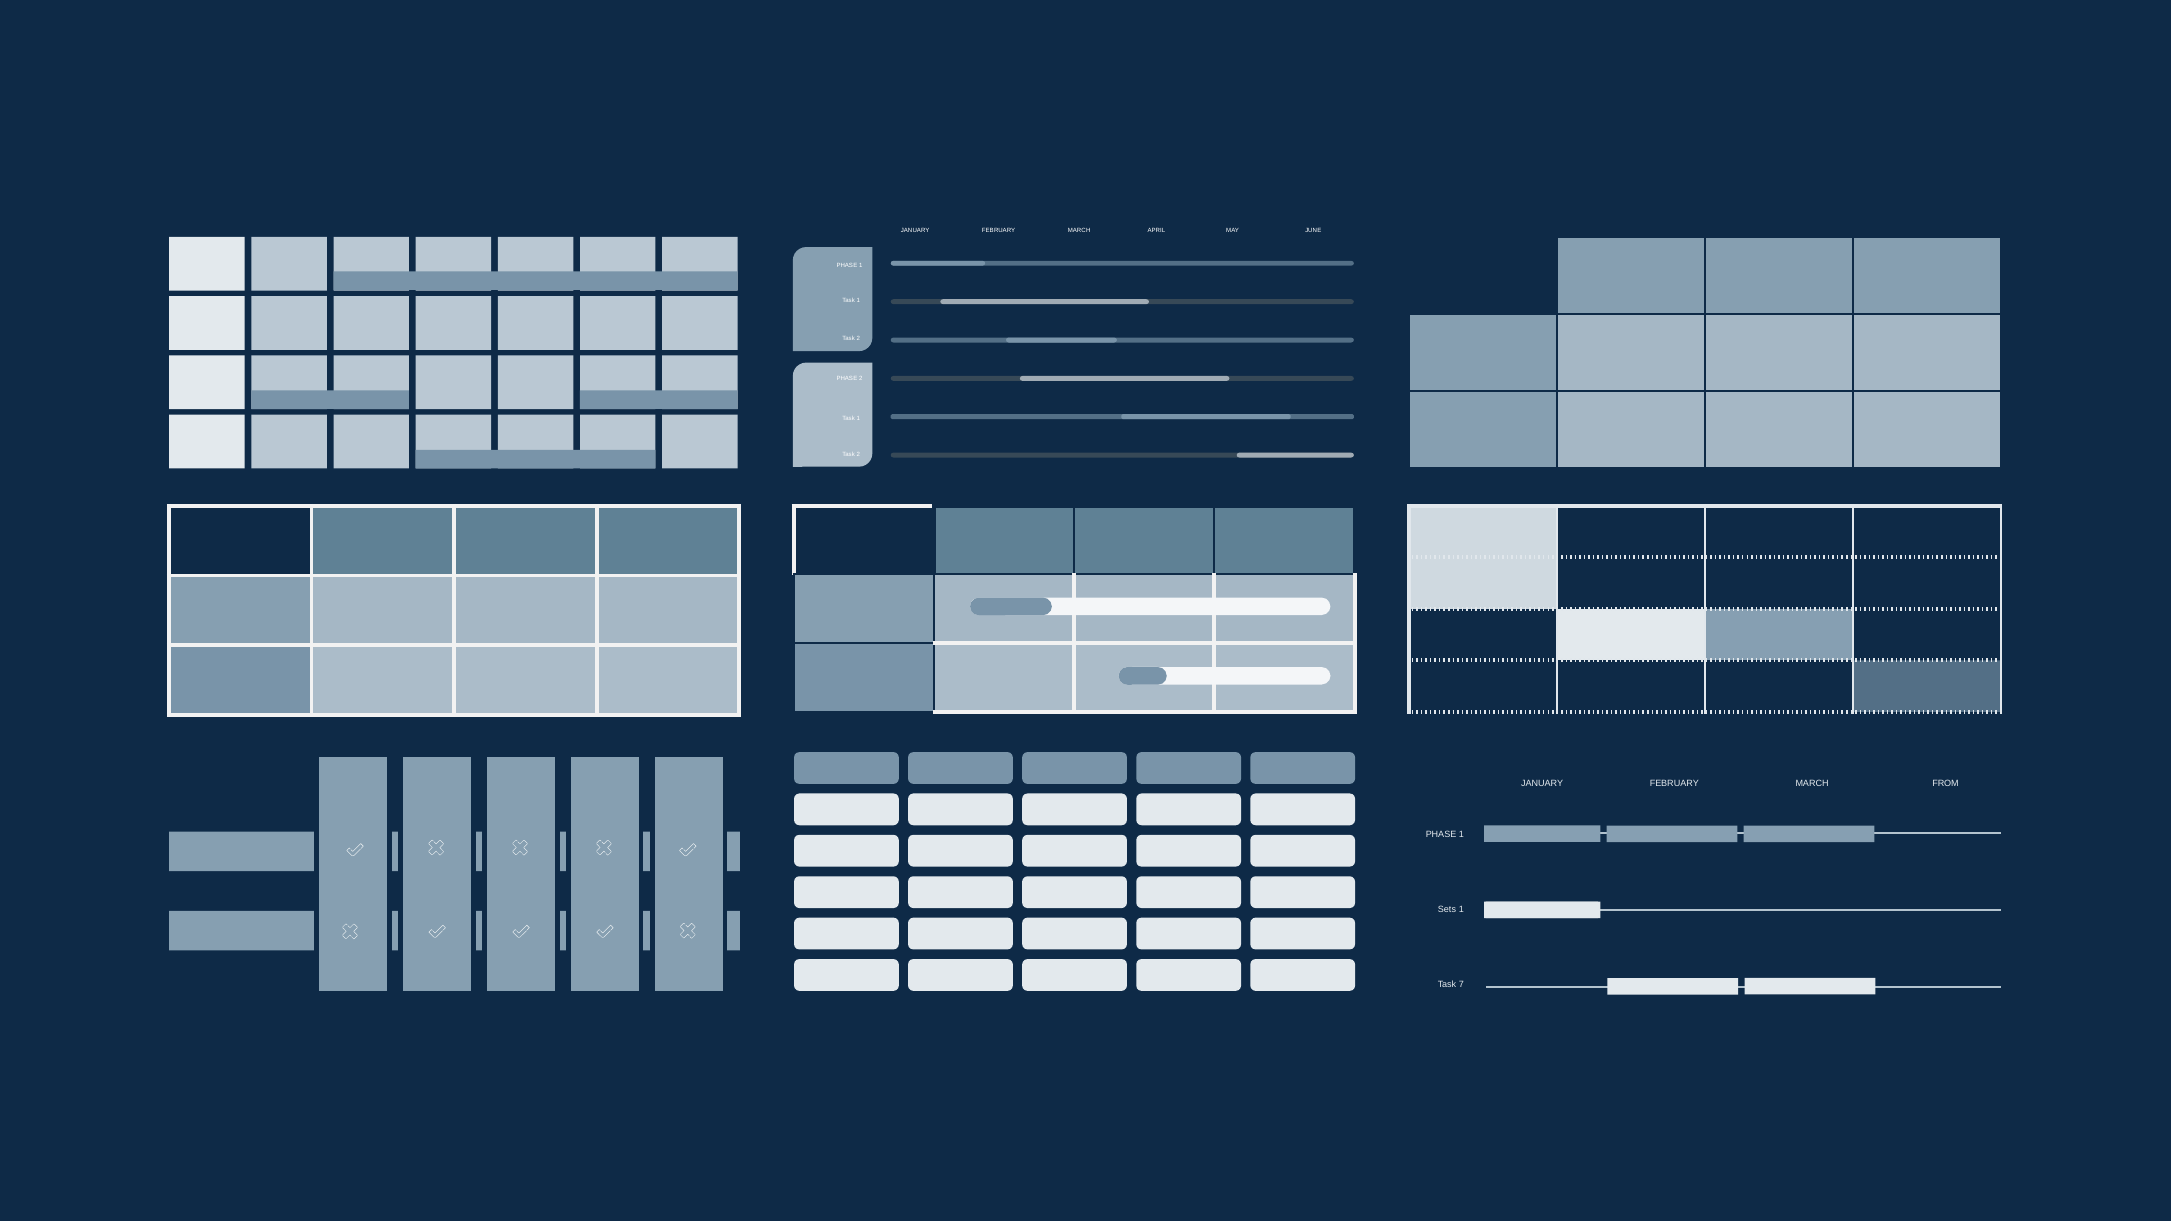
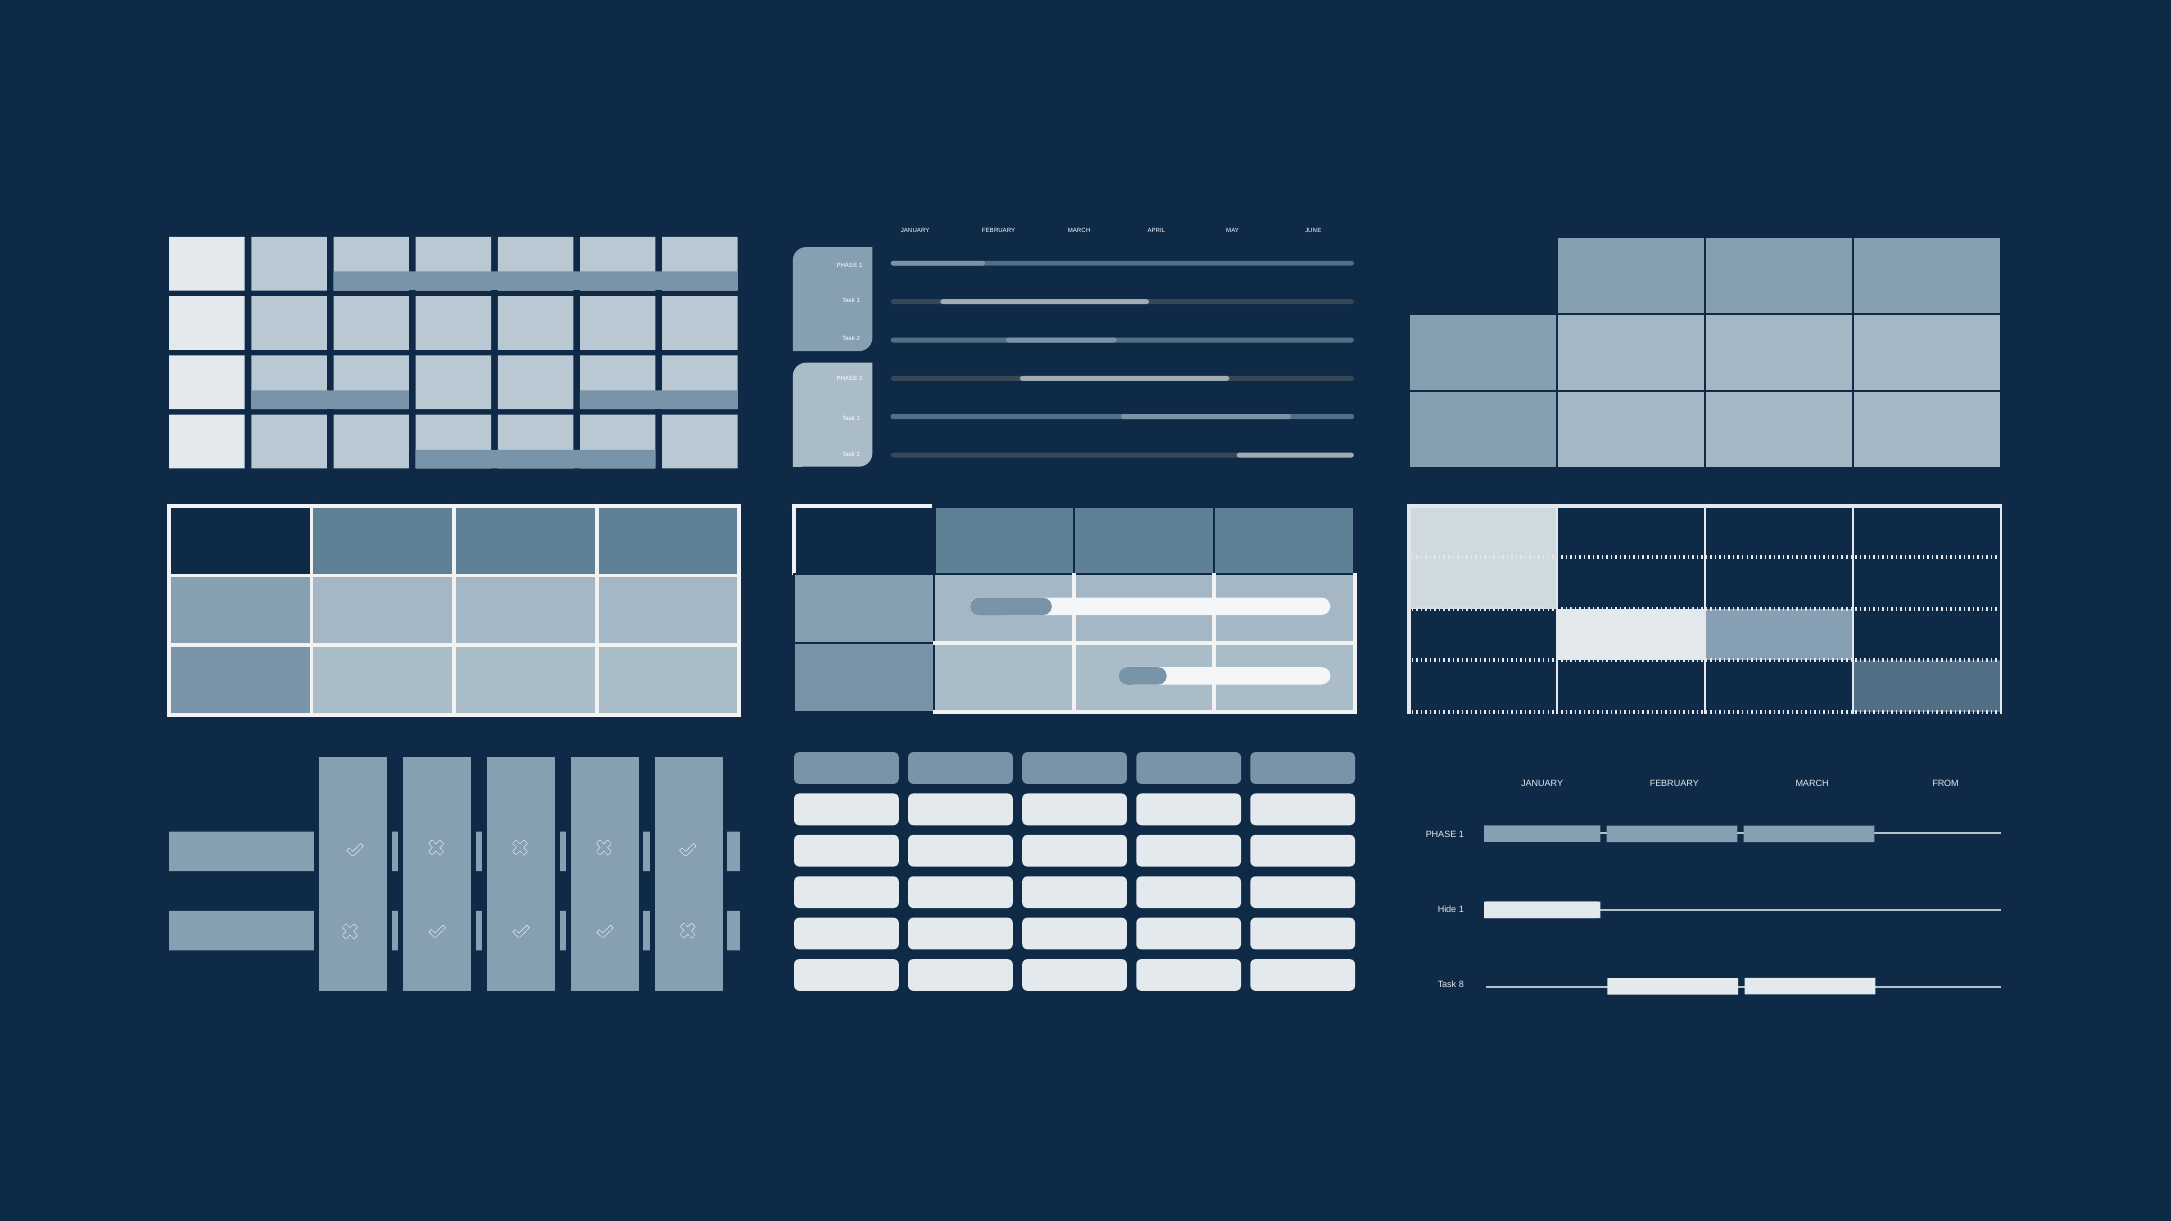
Sets: Sets -> Hide
7: 7 -> 8
